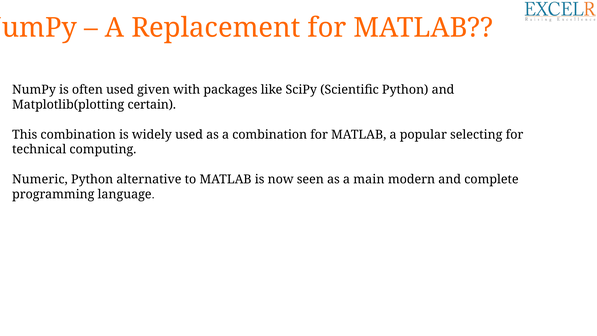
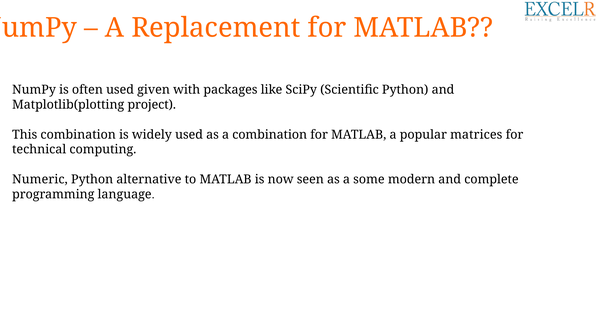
certain: certain -> project
selecting: selecting -> matrices
main: main -> some
